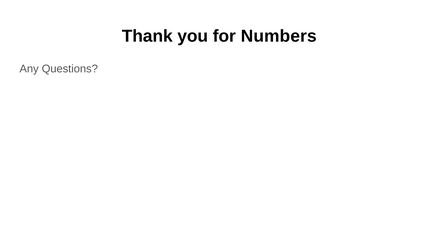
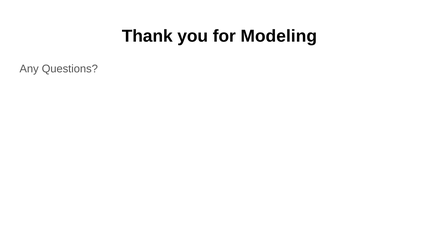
Numbers: Numbers -> Modeling
